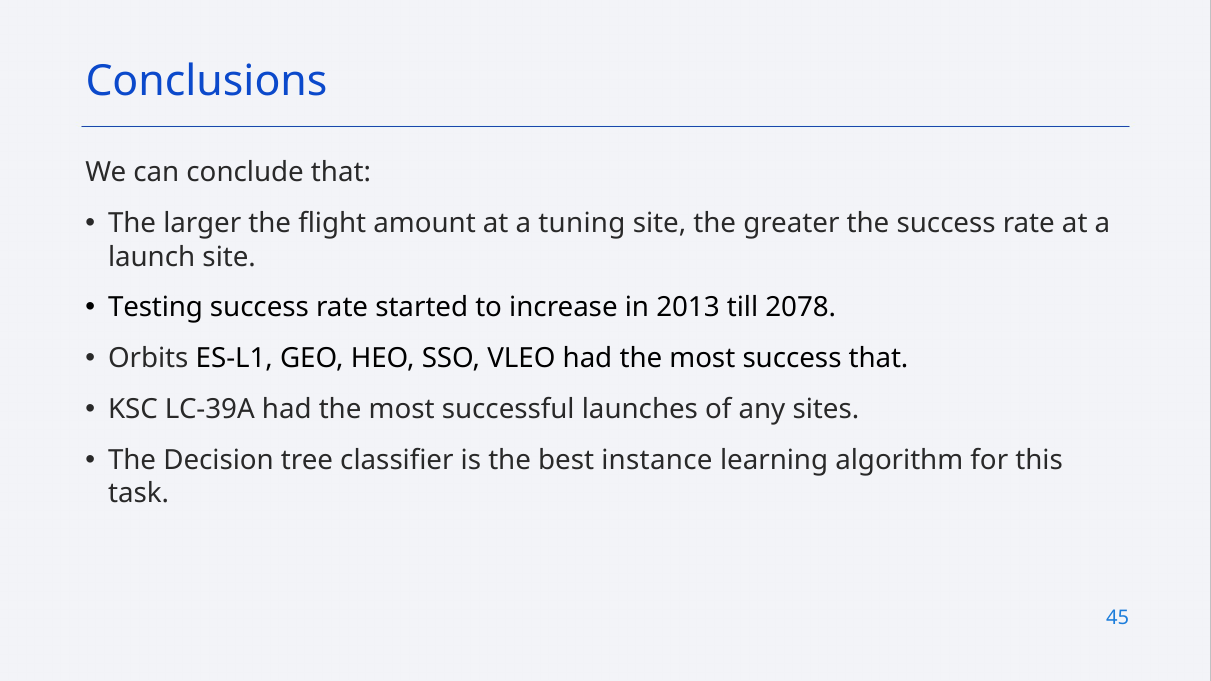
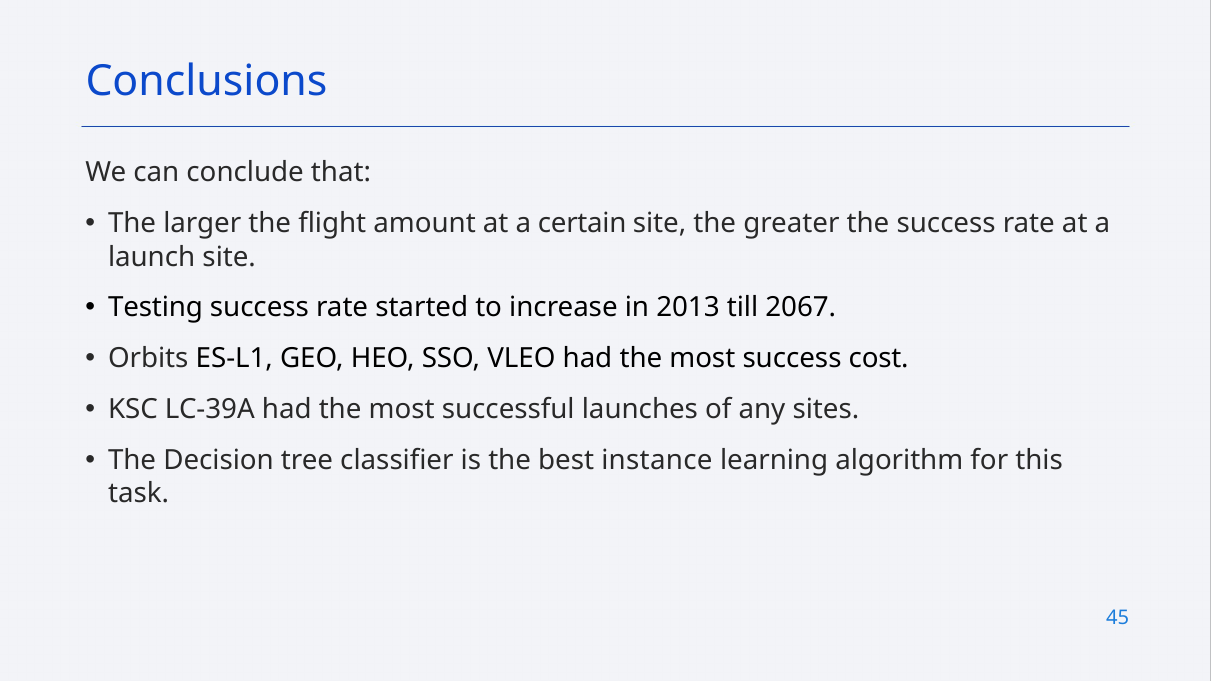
tuning: tuning -> certain
2078: 2078 -> 2067
success that: that -> cost
